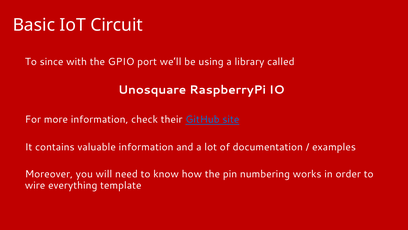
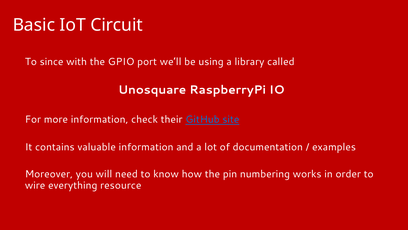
template: template -> resource
